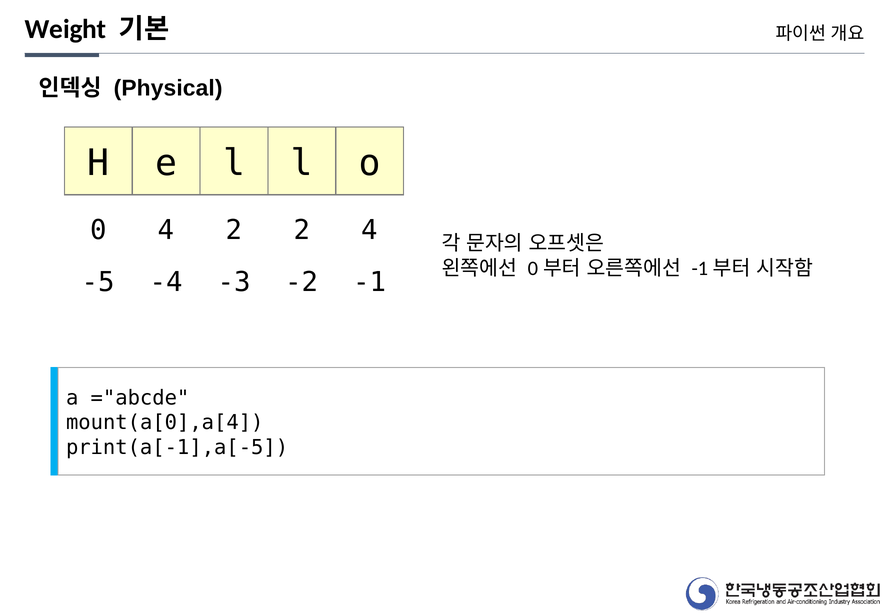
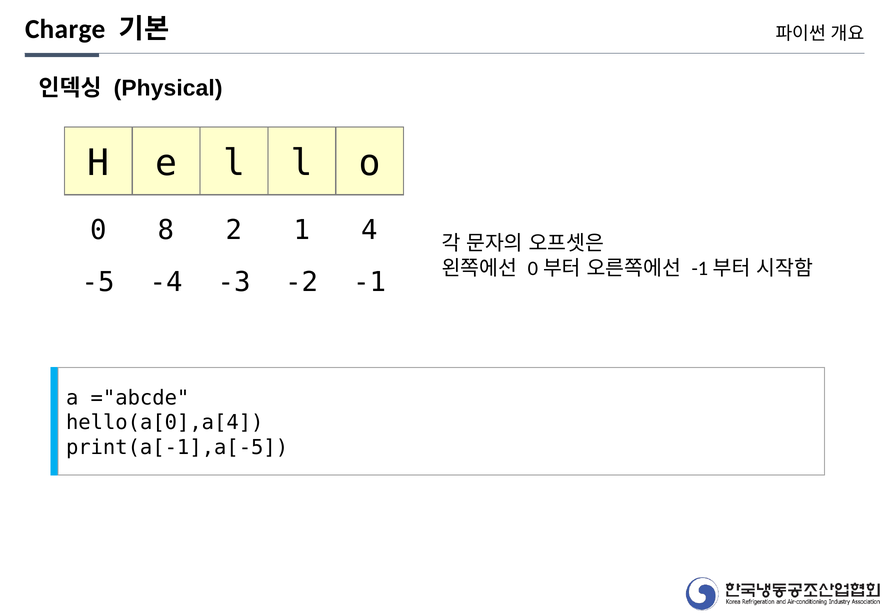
Weight: Weight -> Charge
0 4: 4 -> 8
2 2: 2 -> 1
mount(a[0],a[4: mount(a[0],a[4 -> hello(a[0],a[4
